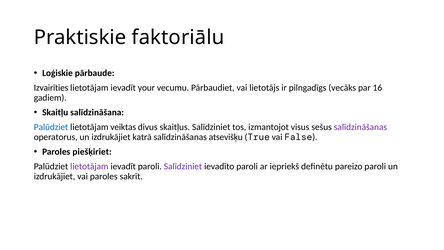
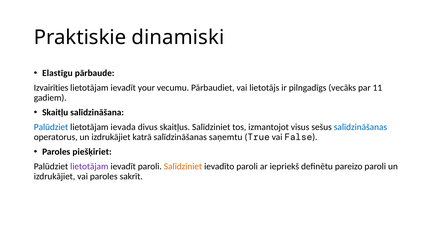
faktoriālu: faktoriālu -> dinamiski
Loģiskie: Loģiskie -> Elastīgu
16: 16 -> 11
veiktas: veiktas -> ievada
salīdzināšanas at (360, 127) colour: purple -> blue
atsevišķu: atsevišķu -> saņemtu
Salīdziniet at (183, 166) colour: purple -> orange
